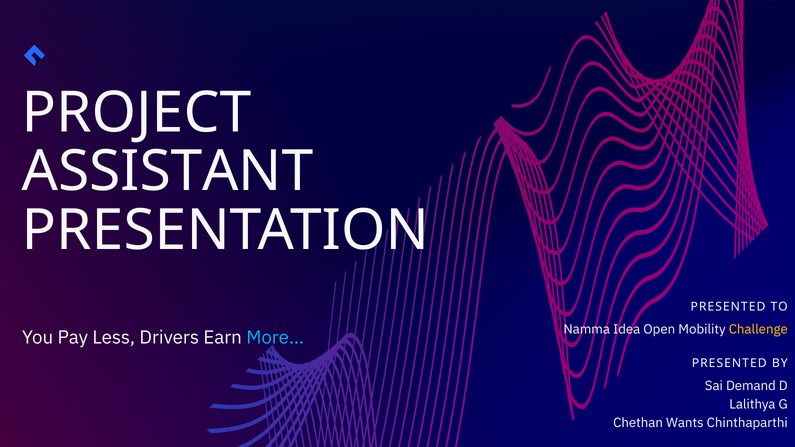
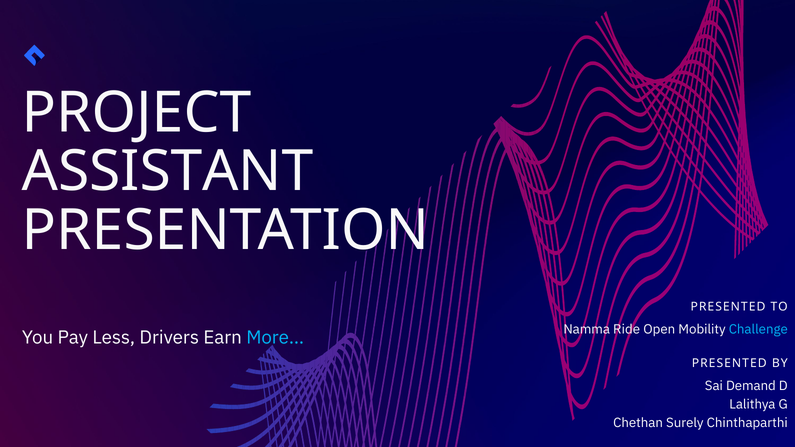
Idea: Idea -> Ride
Challenge colour: yellow -> light blue
Wants: Wants -> Surely
